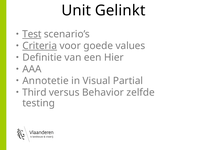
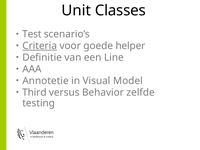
Gelinkt: Gelinkt -> Classes
Test underline: present -> none
values: values -> helper
Hier: Hier -> Line
Partial: Partial -> Model
